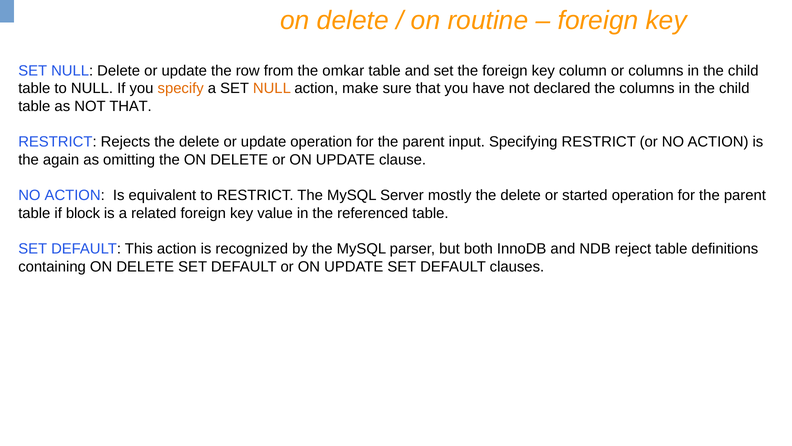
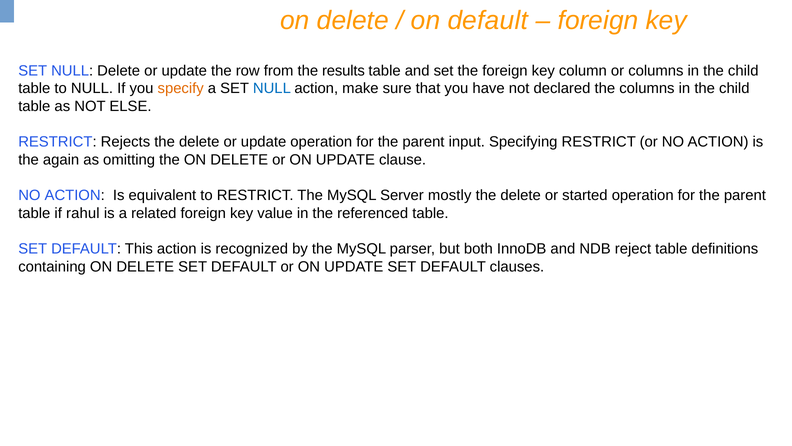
on routine: routine -> default
omkar: omkar -> results
NULL at (272, 88) colour: orange -> blue
NOT THAT: THAT -> ELSE
block: block -> rahul
